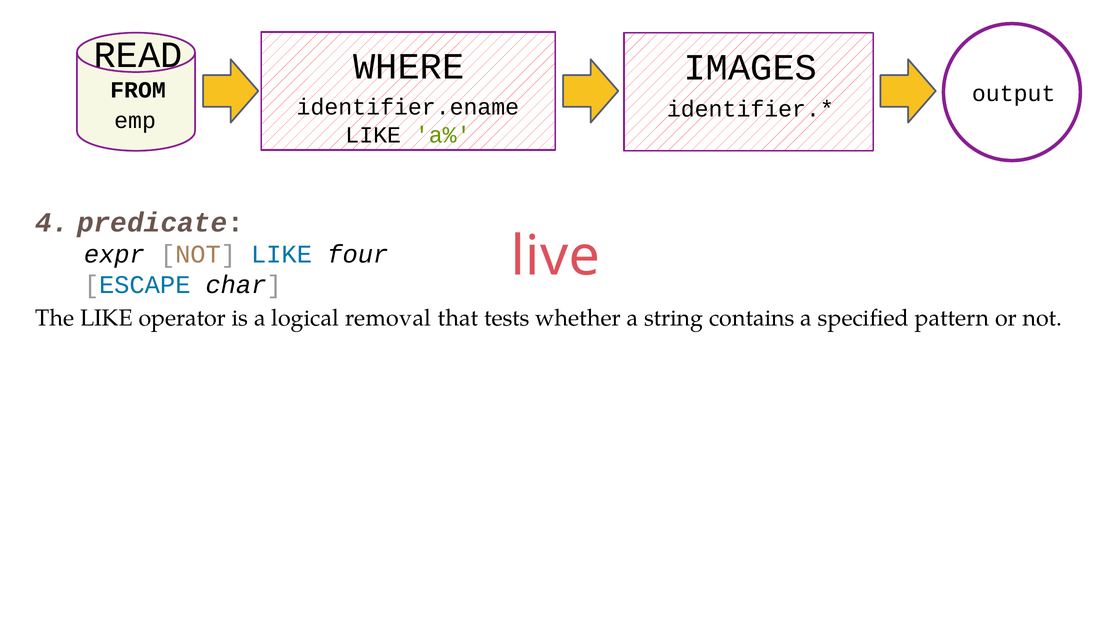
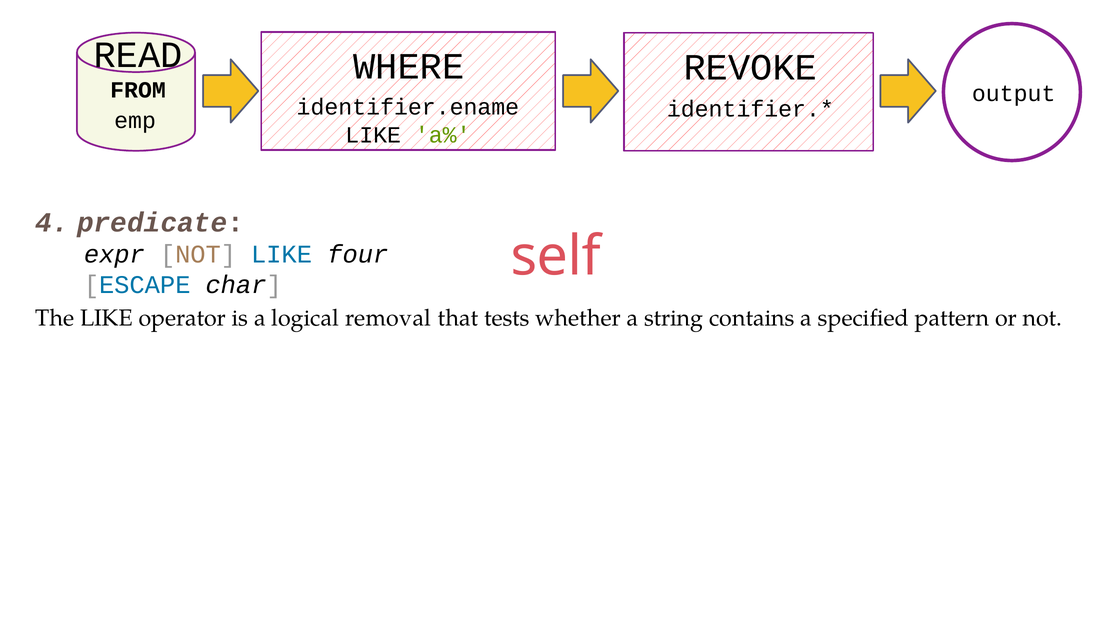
IMAGES: IMAGES -> REVOKE
live: live -> self
